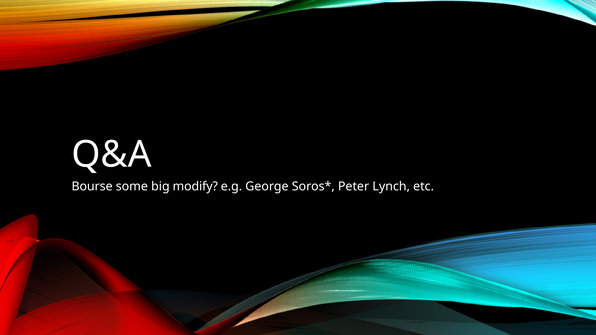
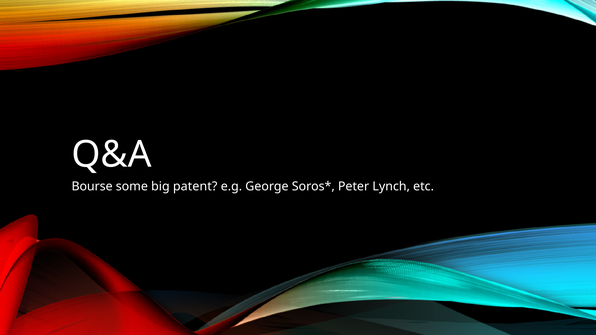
modify: modify -> patent
